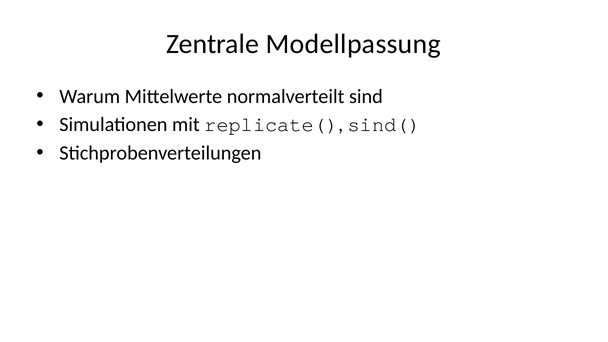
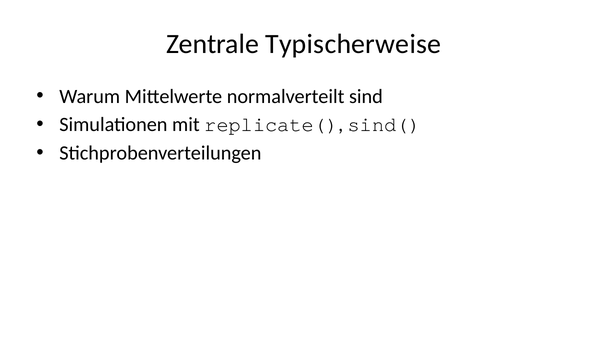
Modellpassung: Modellpassung -> Typischerweise
